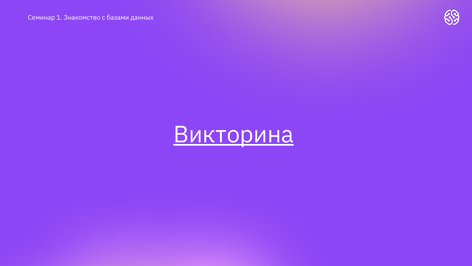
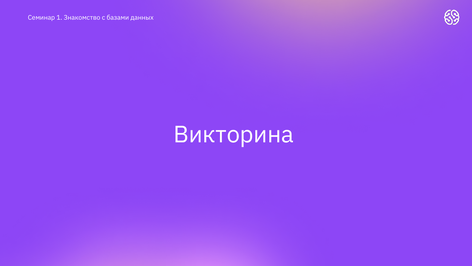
Викторина underline: present -> none
